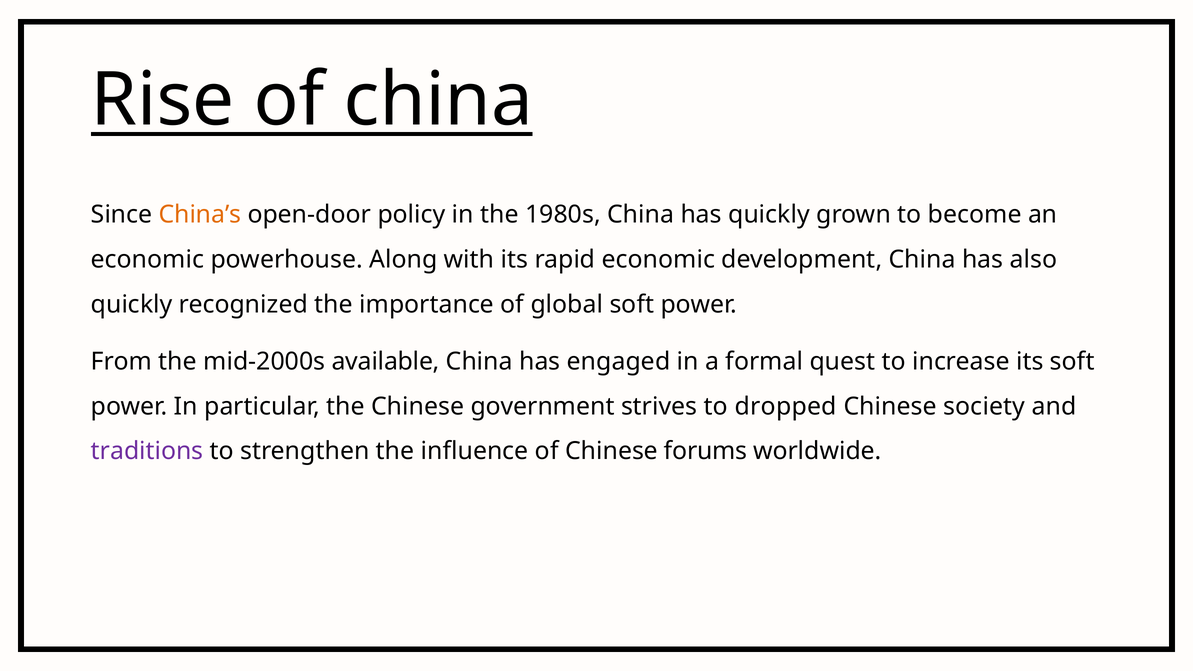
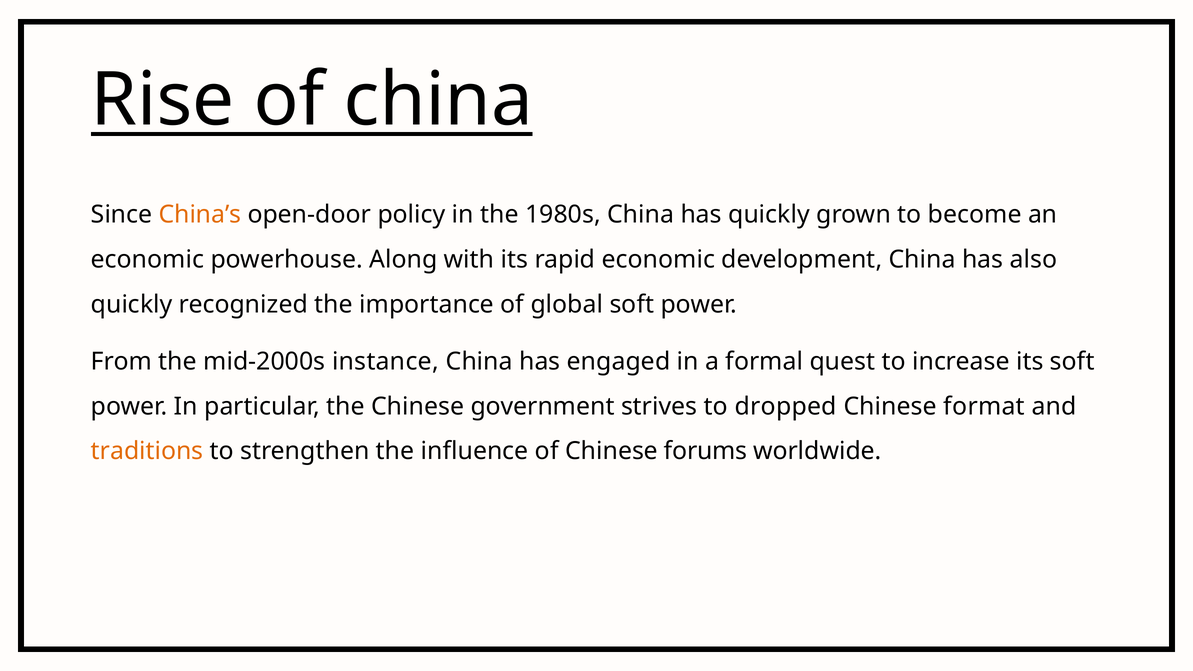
available: available -> instance
society: society -> format
traditions colour: purple -> orange
